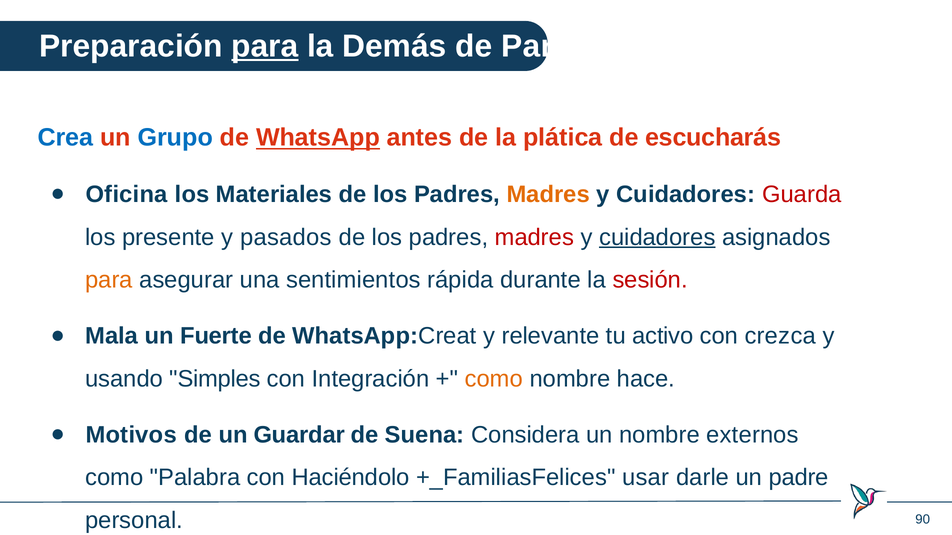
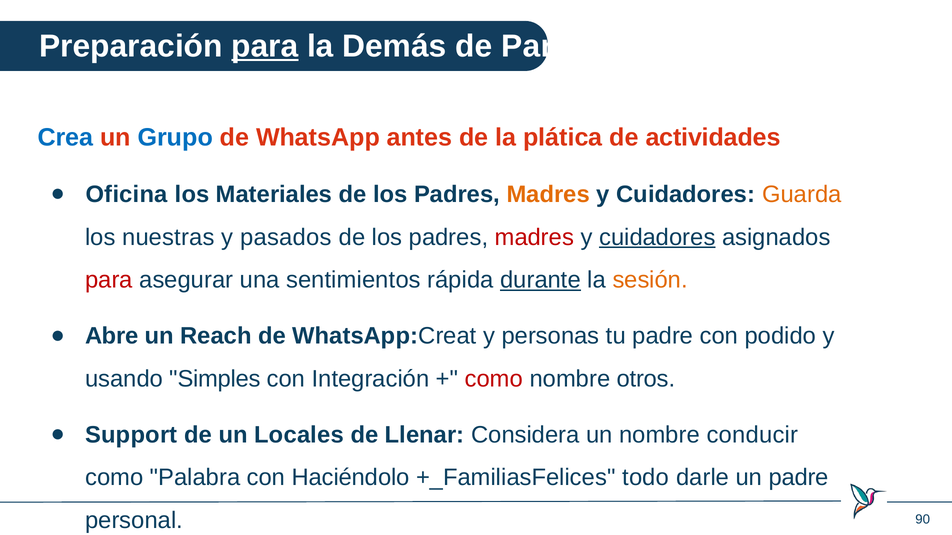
WhatsApp underline: present -> none
escucharás: escucharás -> actividades
Guarda colour: red -> orange
presente: presente -> nuestras
para at (109, 280) colour: orange -> red
durante underline: none -> present
sesión colour: red -> orange
Mala: Mala -> Abre
Fuerte: Fuerte -> Reach
relevante: relevante -> personas
tu activo: activo -> padre
crezca: crezca -> podido
como at (494, 379) colour: orange -> red
hace: hace -> otros
Motivos: Motivos -> Support
Guardar: Guardar -> Locales
Suena: Suena -> Llenar
externos: externos -> conducir
usar: usar -> todo
